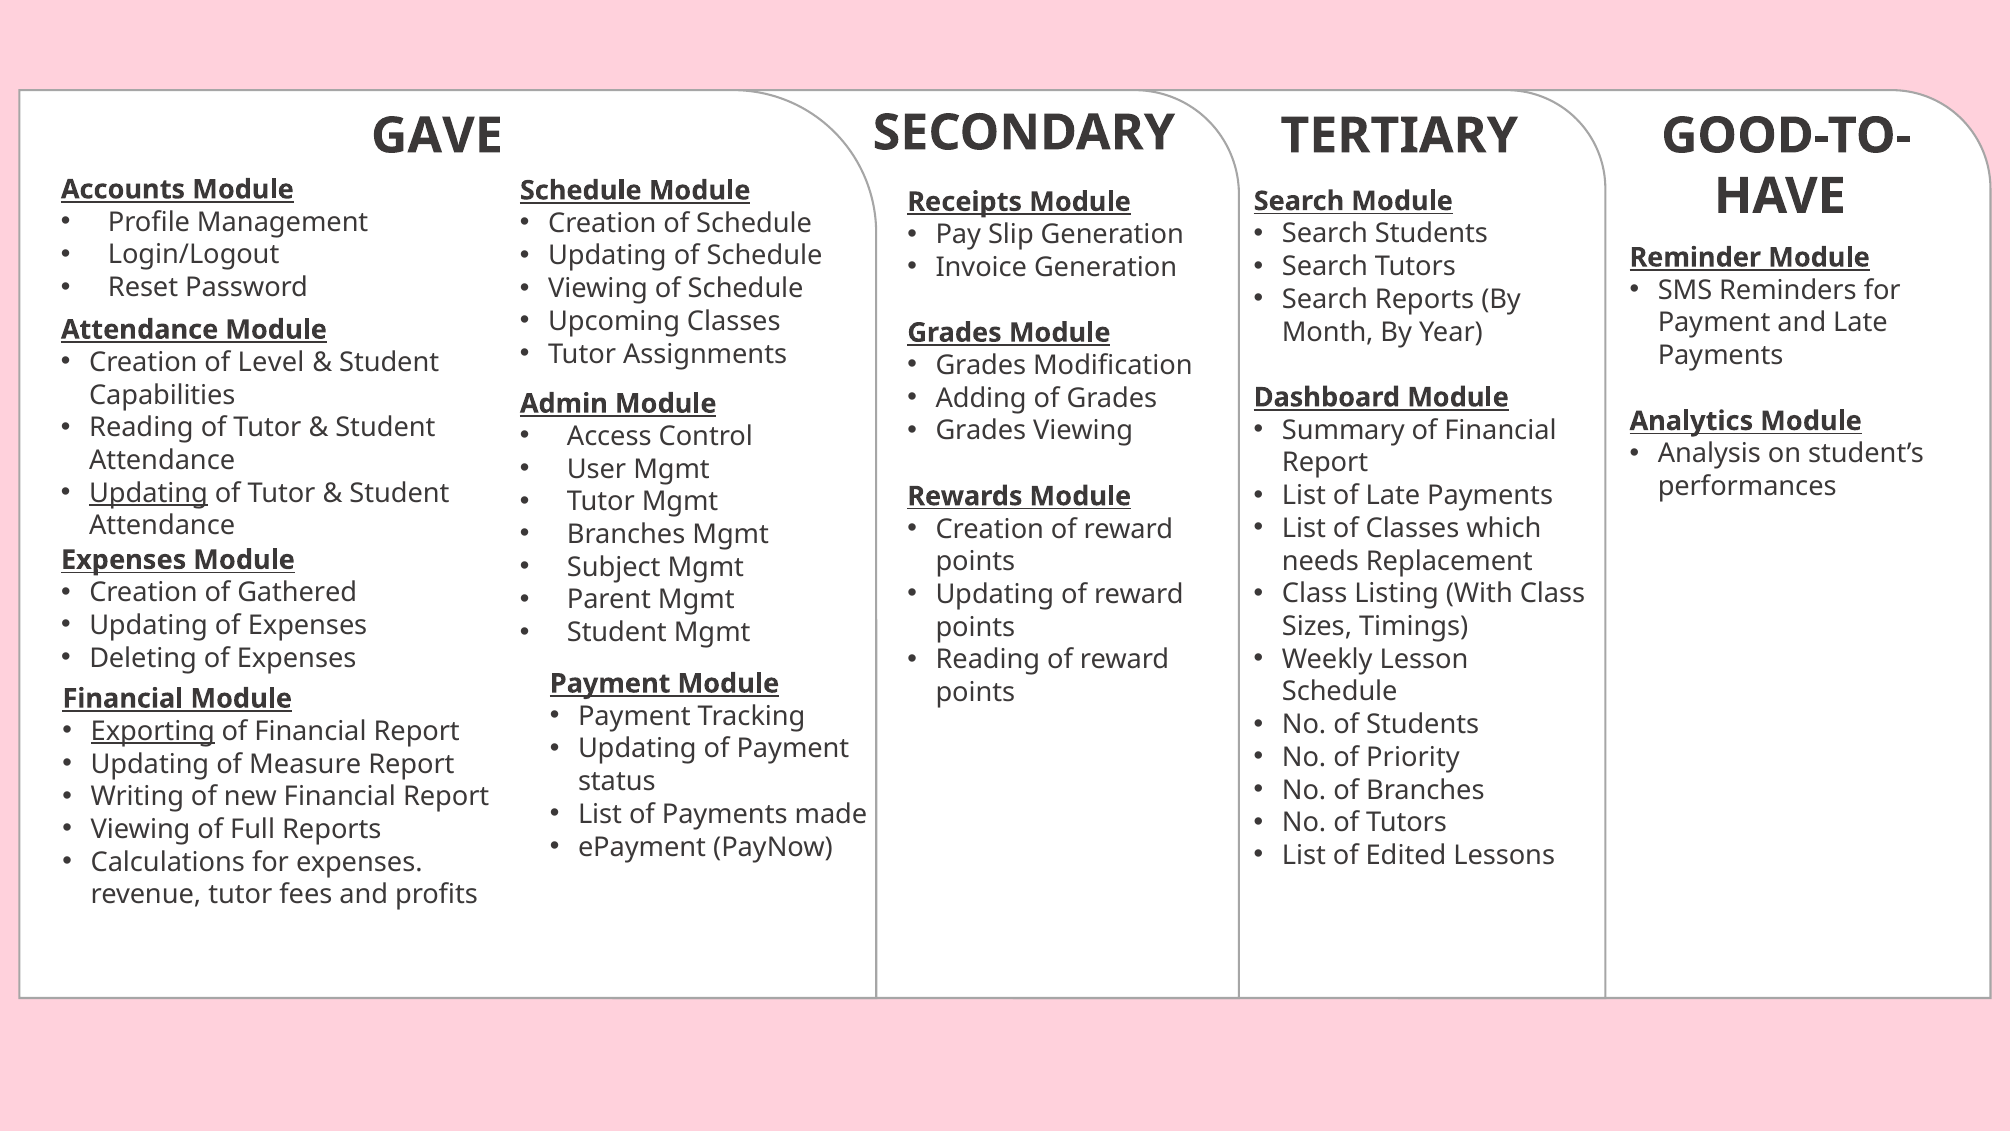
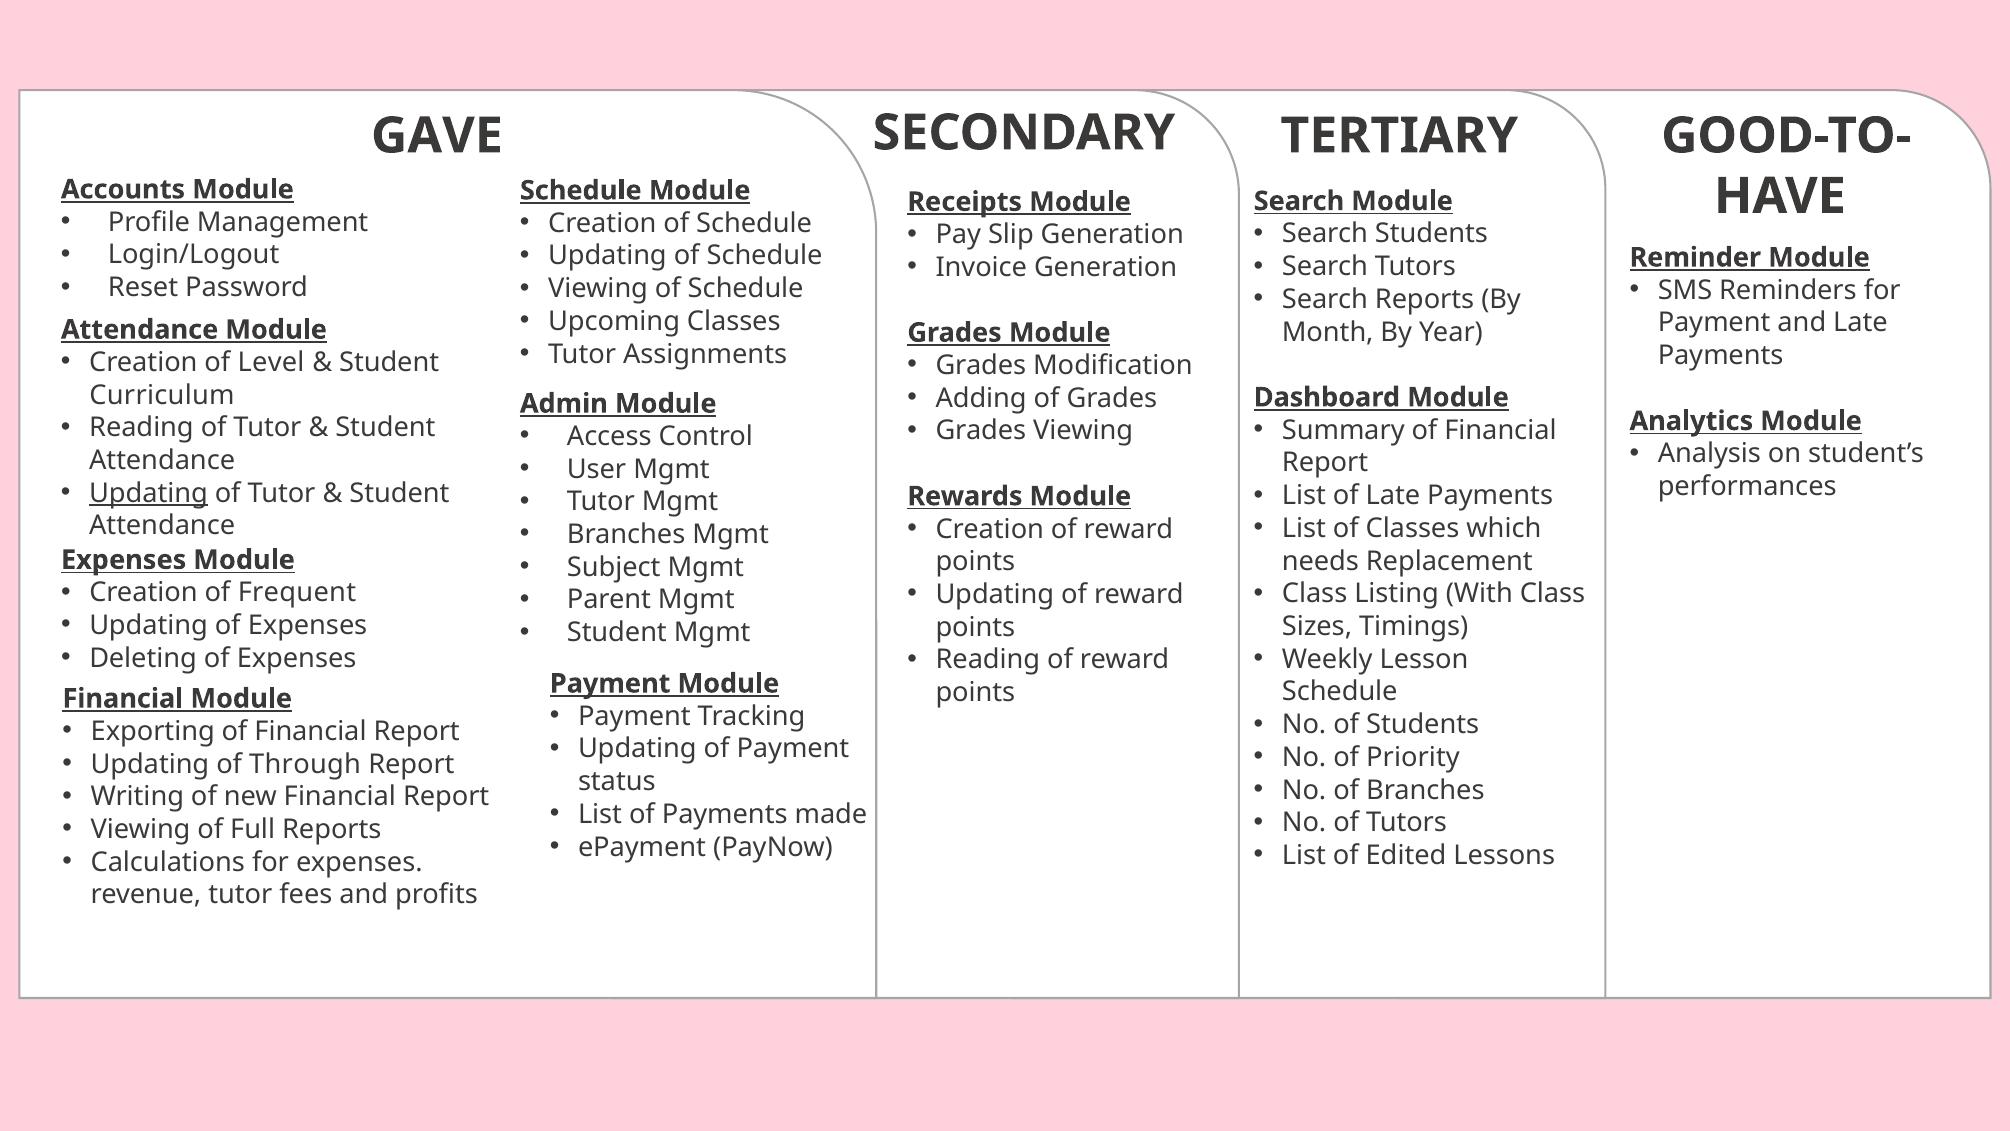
Capabilities: Capabilities -> Curriculum
Gathered: Gathered -> Frequent
Exporting underline: present -> none
Measure: Measure -> Through
